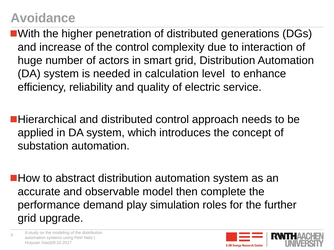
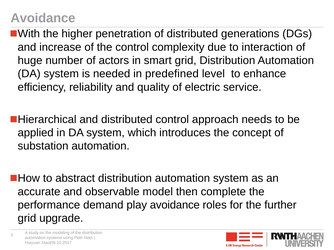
calculation: calculation -> predefined
play simulation: simulation -> avoidance
